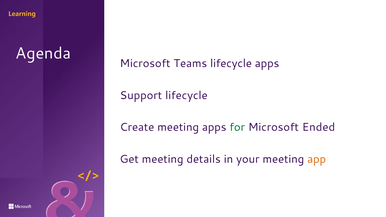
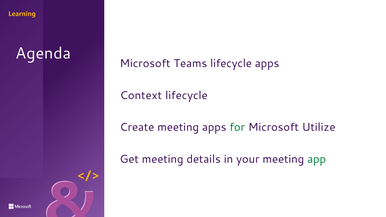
Support: Support -> Context
Ended: Ended -> Utilize
app colour: orange -> green
